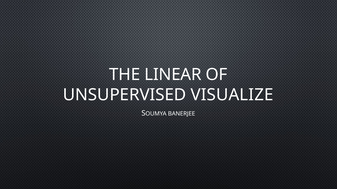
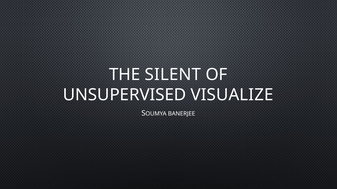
LINEAR: LINEAR -> SILENT
